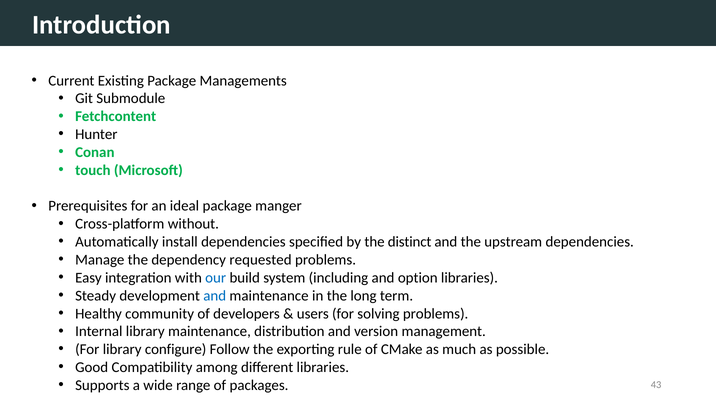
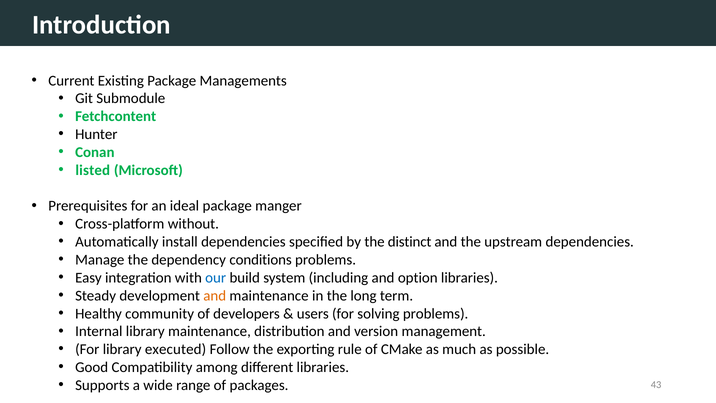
touch: touch -> listed
requested: requested -> conditions
and at (215, 295) colour: blue -> orange
configure: configure -> executed
